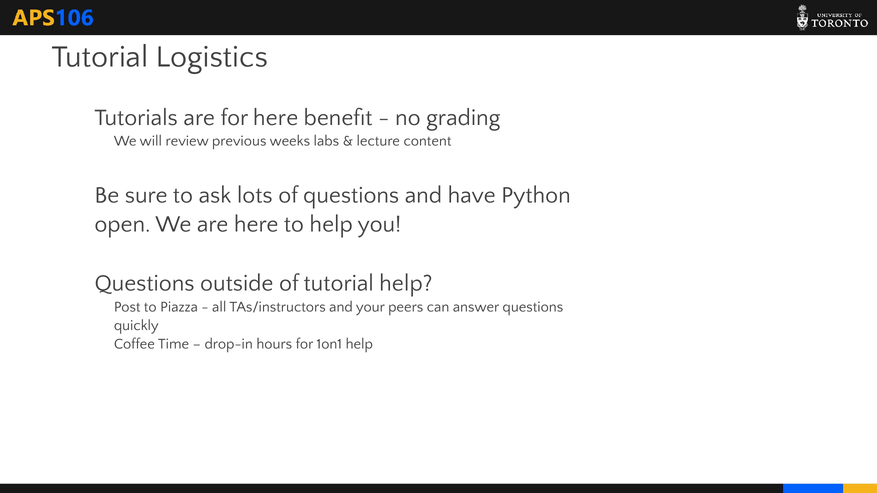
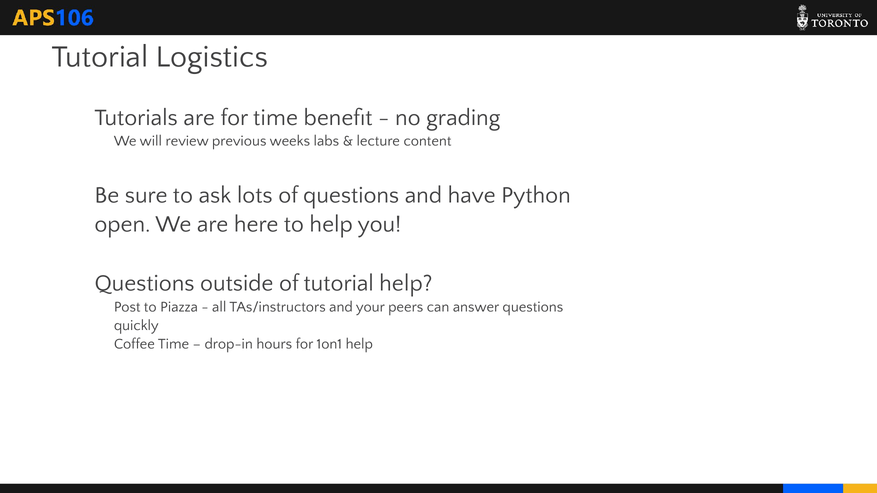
for here: here -> time
